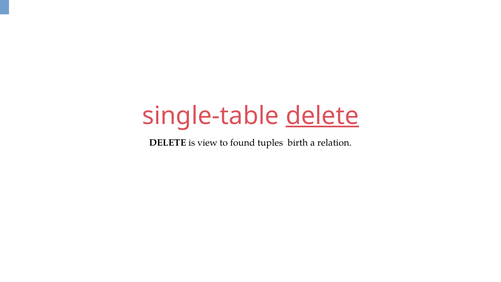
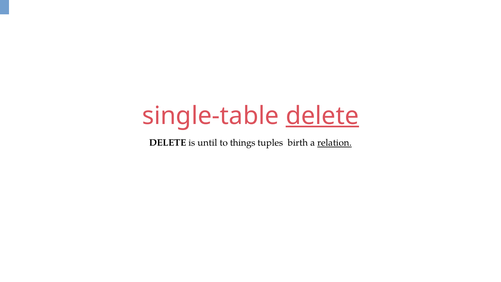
view: view -> until
found: found -> things
relation underline: none -> present
